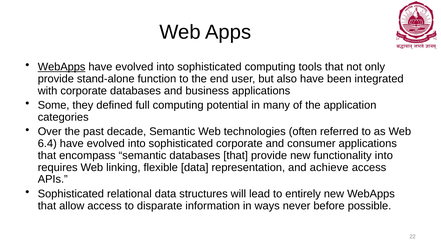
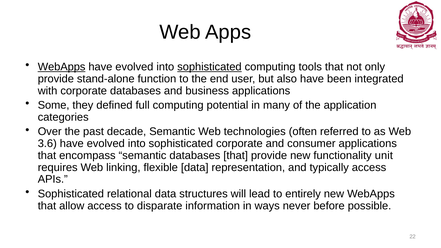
sophisticated at (209, 67) underline: none -> present
6.4: 6.4 -> 3.6
functionality into: into -> unit
achieve: achieve -> typically
